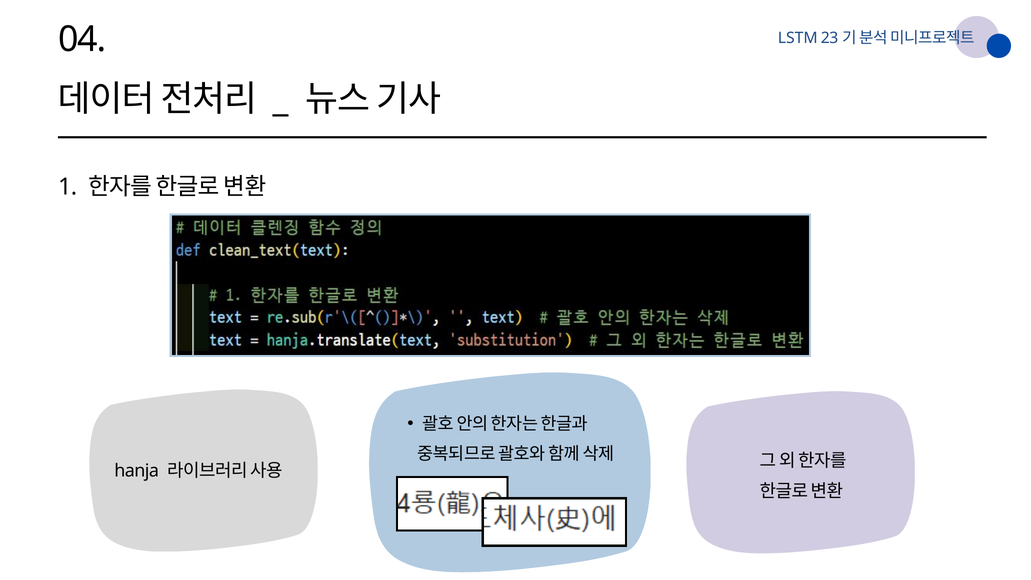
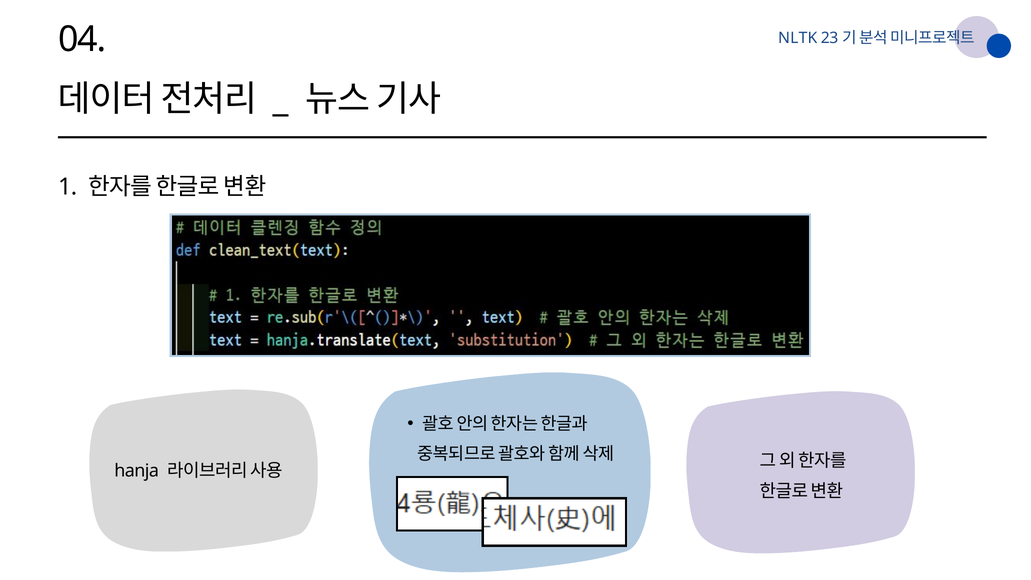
LSTM: LSTM -> NLTK
